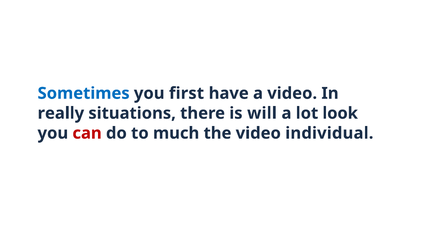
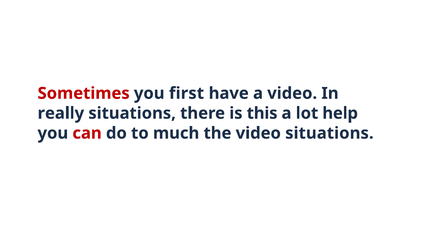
Sometimes colour: blue -> red
will: will -> this
look: look -> help
video individual: individual -> situations
